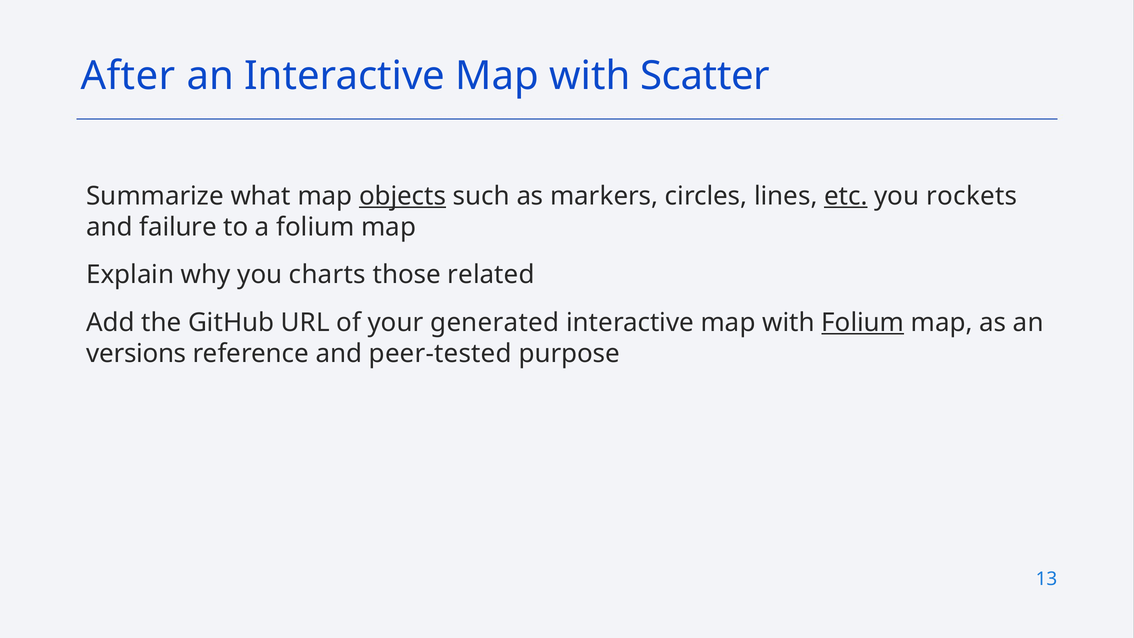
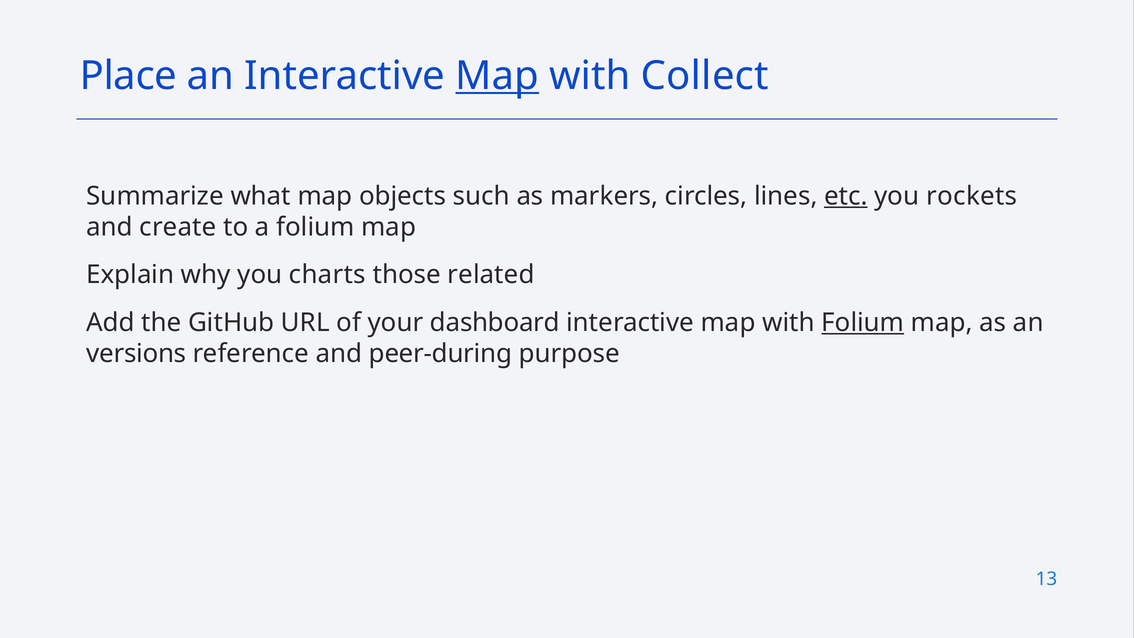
After: After -> Place
Map at (497, 76) underline: none -> present
Scatter: Scatter -> Collect
objects underline: present -> none
failure: failure -> create
generated: generated -> dashboard
peer-tested: peer-tested -> peer-during
